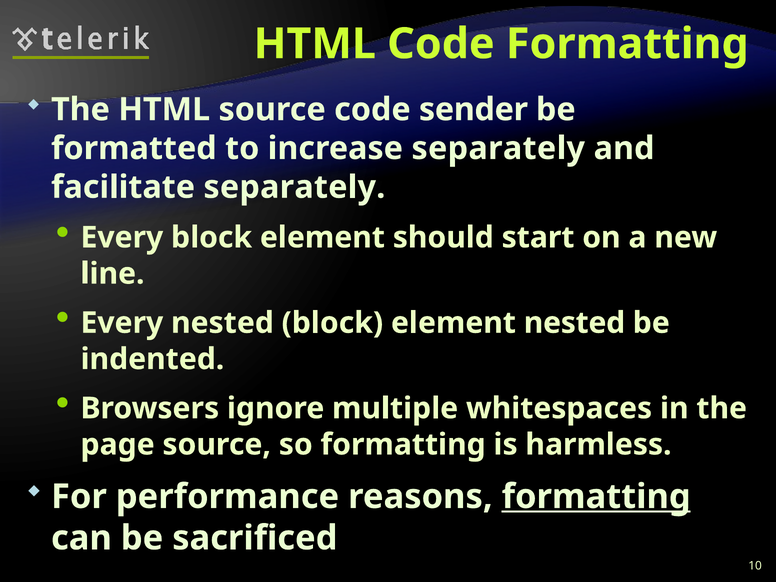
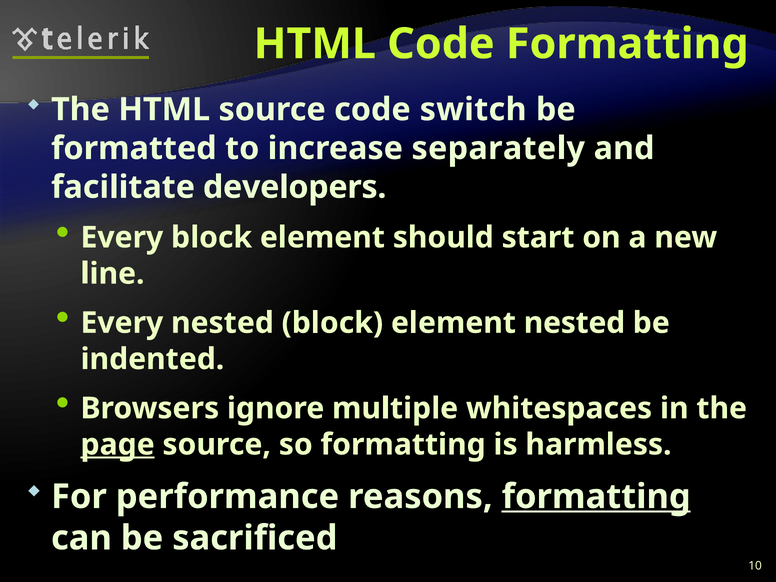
sender: sender -> switch
facilitate separately: separately -> developers
page underline: none -> present
